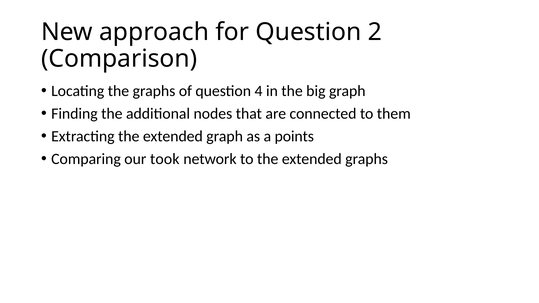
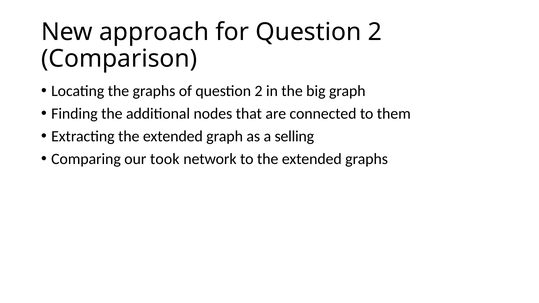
of question 4: 4 -> 2
points: points -> selling
